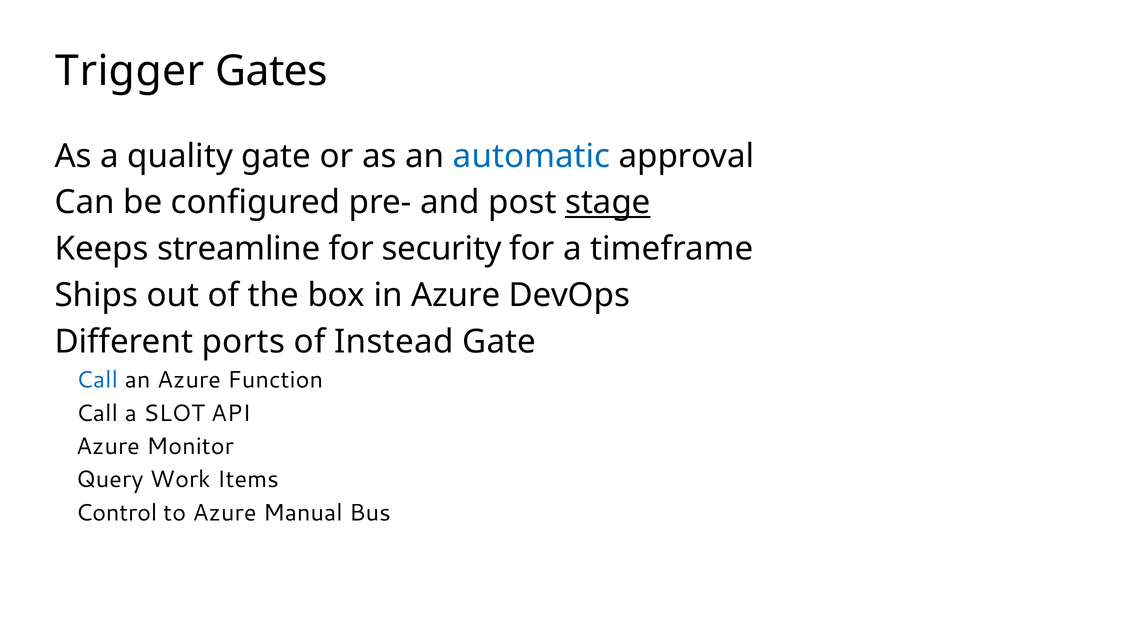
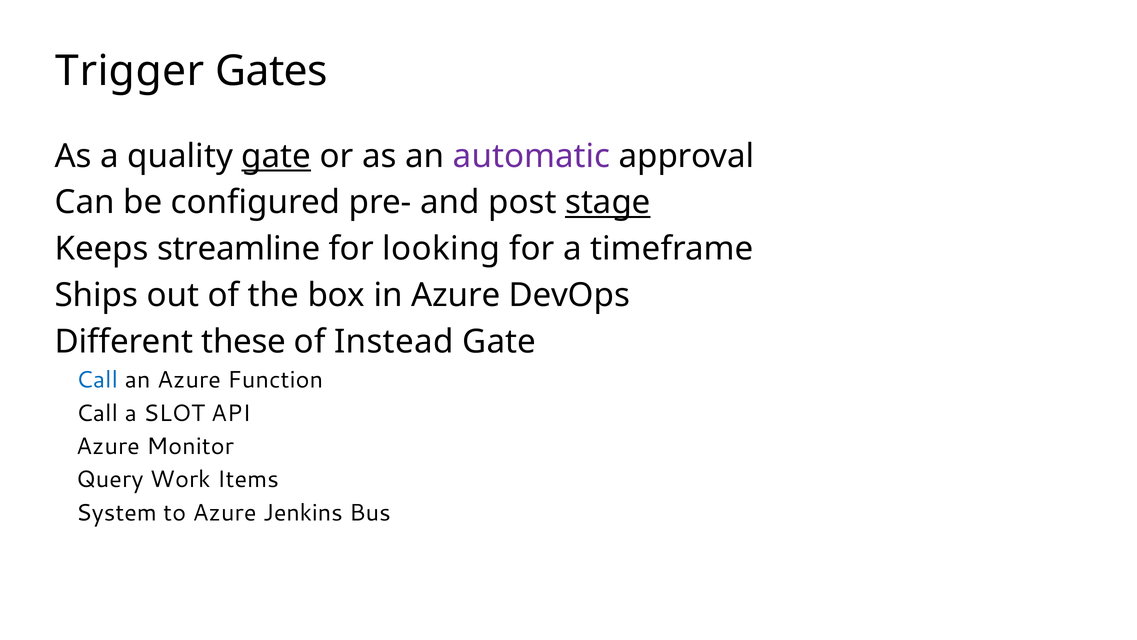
gate at (276, 156) underline: none -> present
automatic colour: blue -> purple
security: security -> looking
ports: ports -> these
Control: Control -> System
Manual: Manual -> Jenkins
